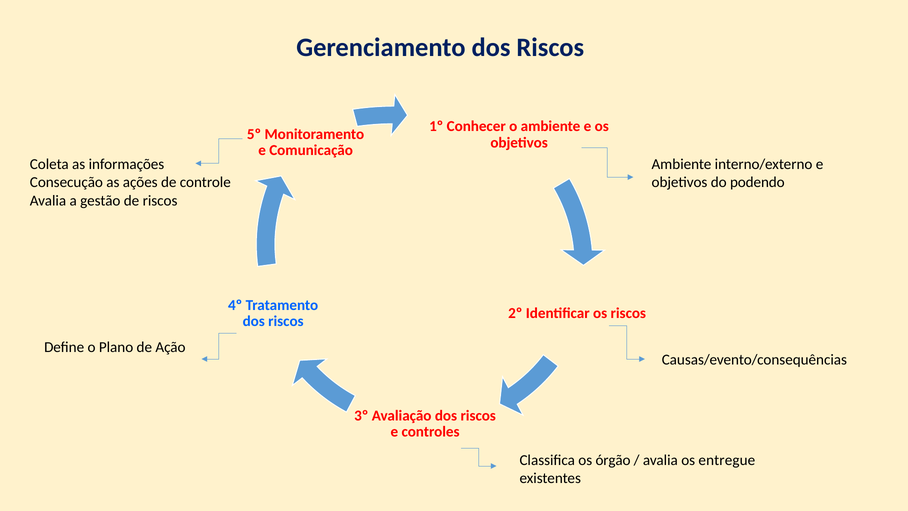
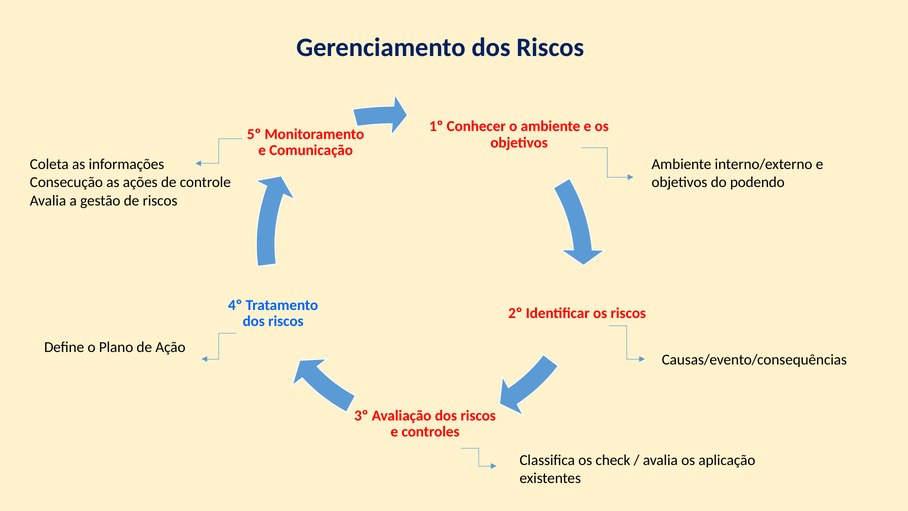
órgão: órgão -> check
entregue: entregue -> aplicação
